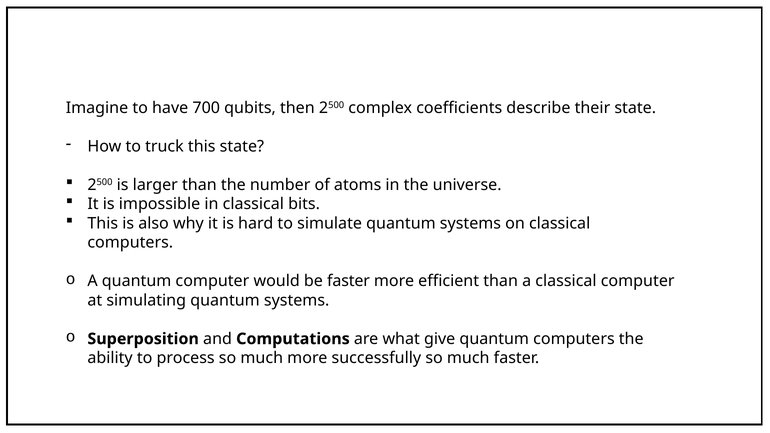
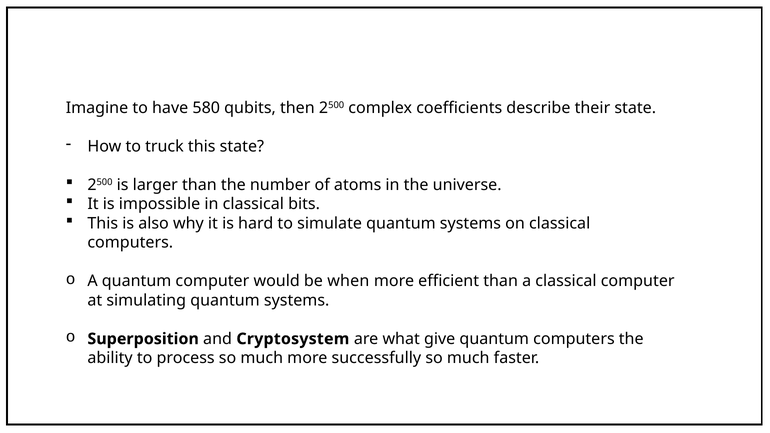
700: 700 -> 580
be faster: faster -> when
Computations: Computations -> Cryptosystem
